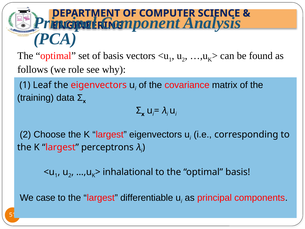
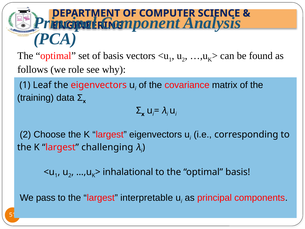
perceptrons: perceptrons -> challenging
case: case -> pass
differentiable: differentiable -> interpretable
